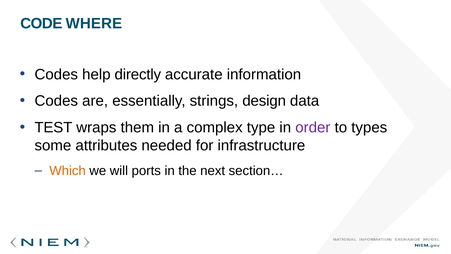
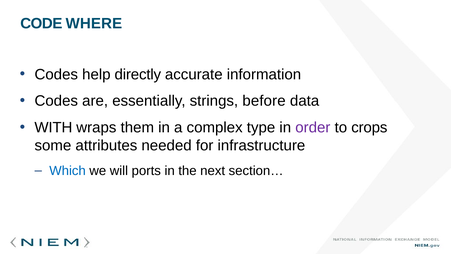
design: design -> before
TEST: TEST -> WITH
types: types -> crops
Which colour: orange -> blue
